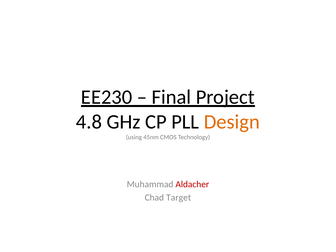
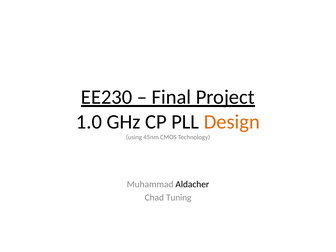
4.8: 4.8 -> 1.0
Aldacher colour: red -> black
Target: Target -> Tuning
